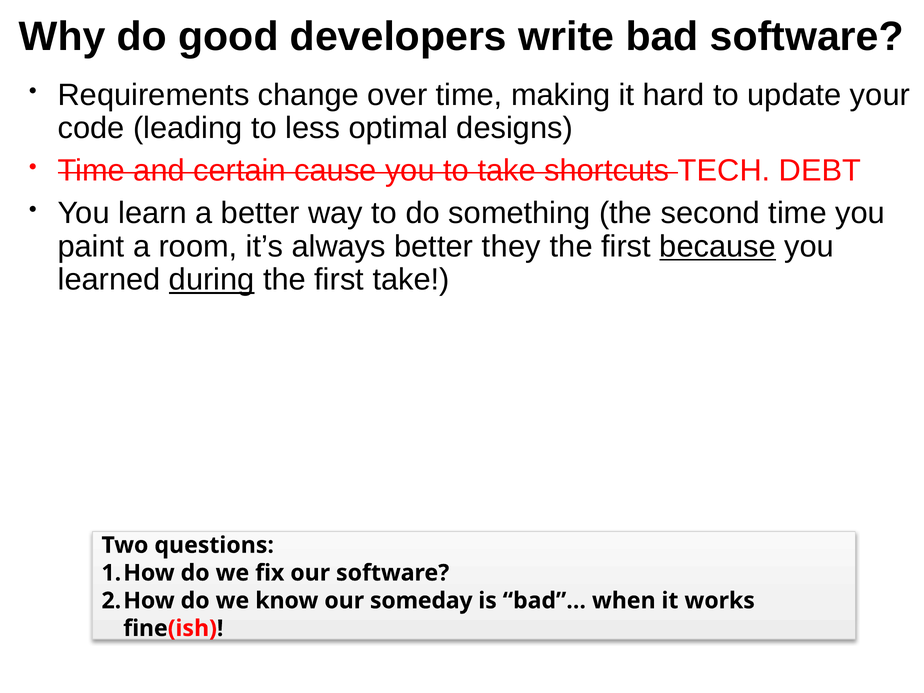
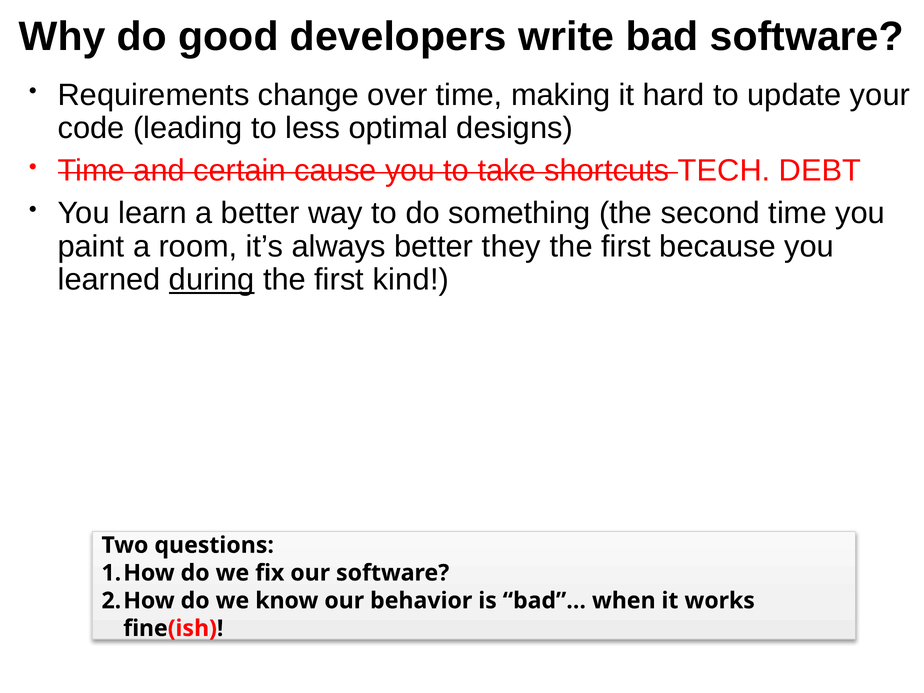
because underline: present -> none
first take: take -> kind
someday: someday -> behavior
